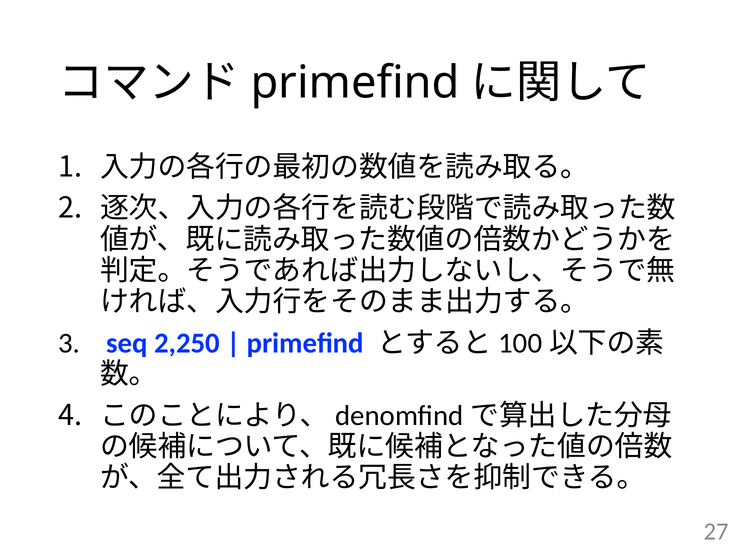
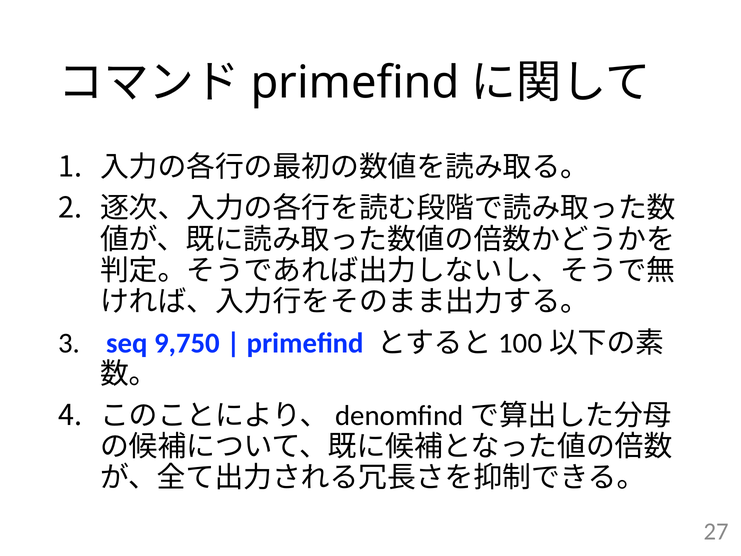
2,250: 2,250 -> 9,750
